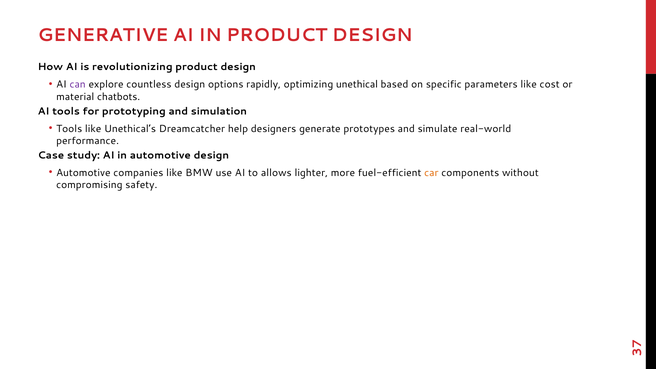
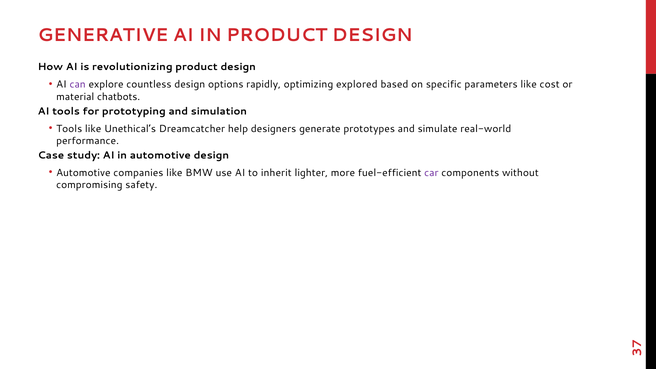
unethical: unethical -> explored
allows: allows -> inherit
car colour: orange -> purple
